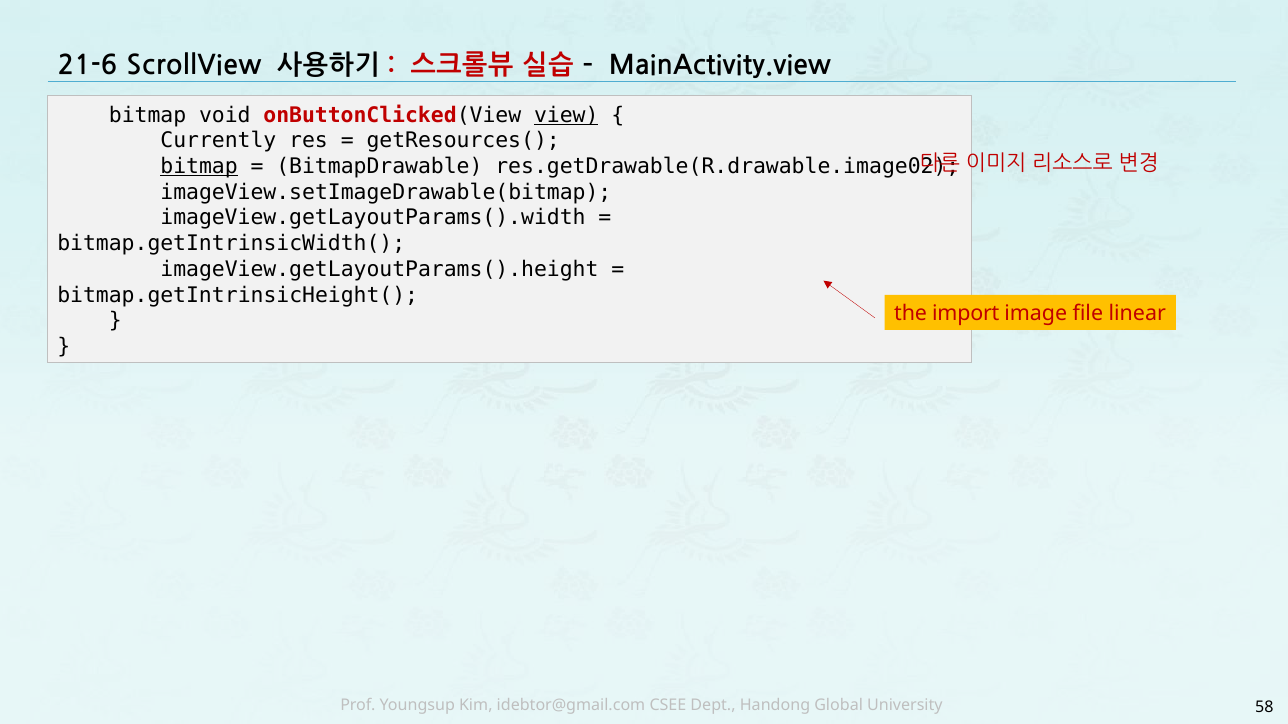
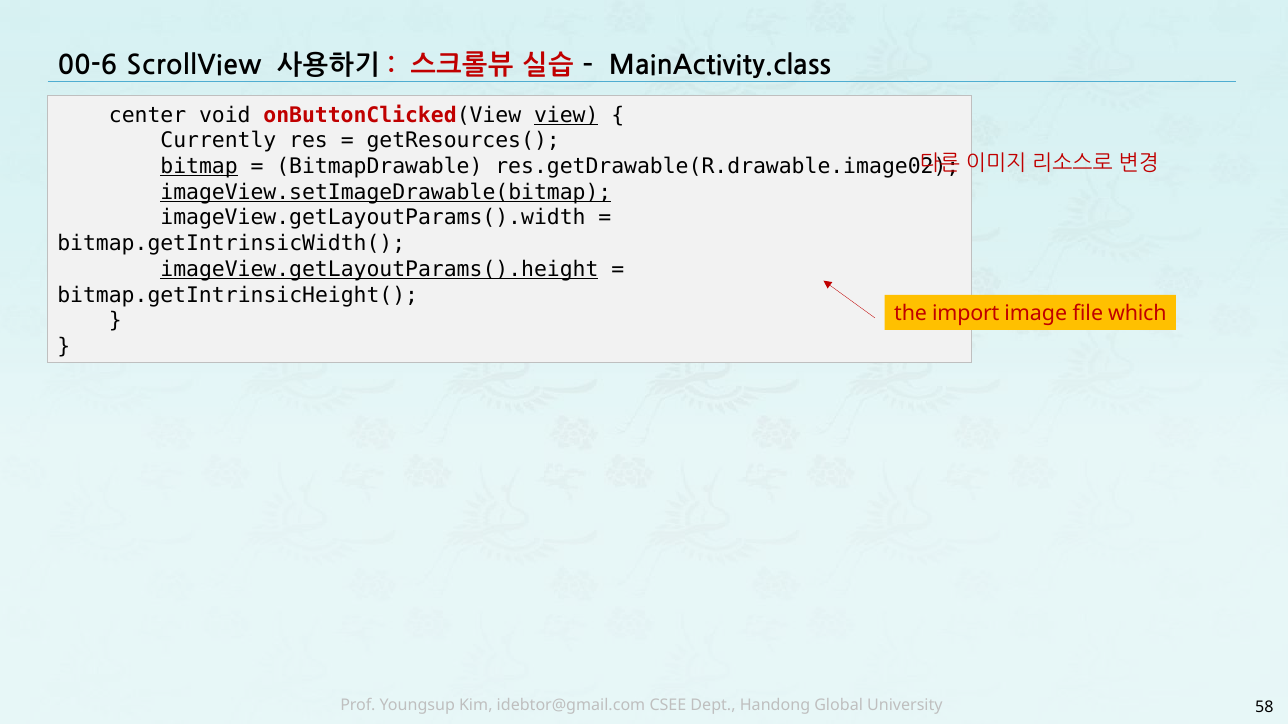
21-6: 21-6 -> 00-6
MainActivity.view: MainActivity.view -> MainActivity.class
bitmap at (148, 115): bitmap -> center
imageView.setImageDrawable(bitmap underline: none -> present
imageView.getLayoutParams().height underline: none -> present
linear: linear -> which
